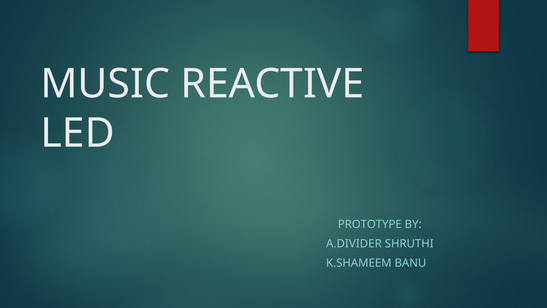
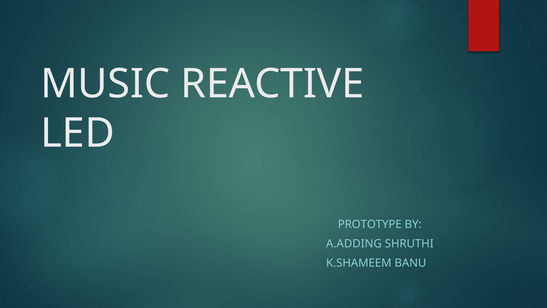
A.DIVIDER: A.DIVIDER -> A.ADDING
